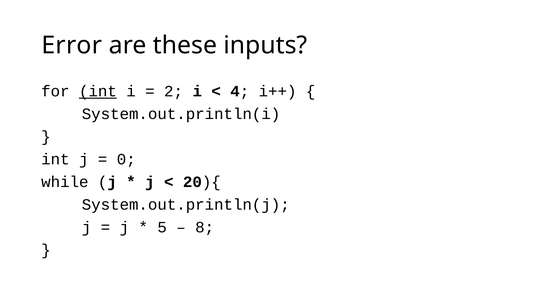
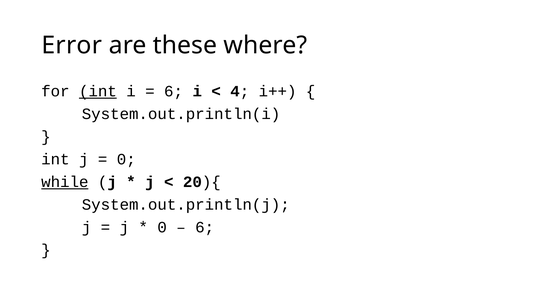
inputs: inputs -> where
2 at (174, 91): 2 -> 6
while underline: none -> present
5 at (162, 228): 5 -> 0
8 at (205, 228): 8 -> 6
